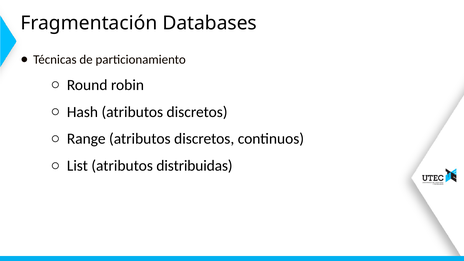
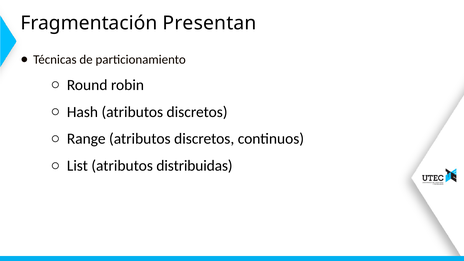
Databases: Databases -> Presentan
